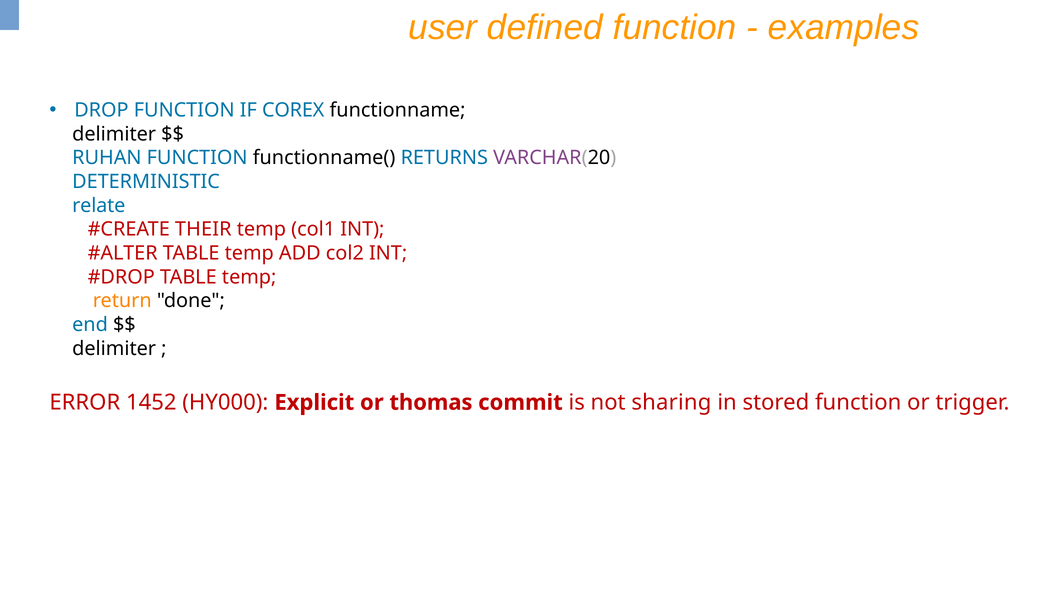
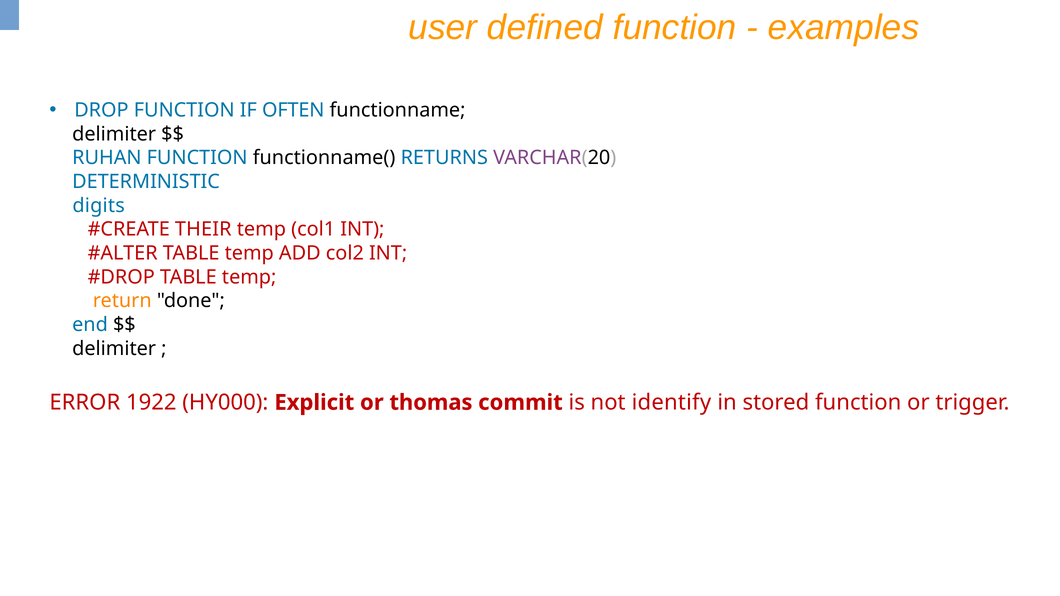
COREX: COREX -> OFTEN
relate: relate -> digits
1452: 1452 -> 1922
sharing: sharing -> identify
